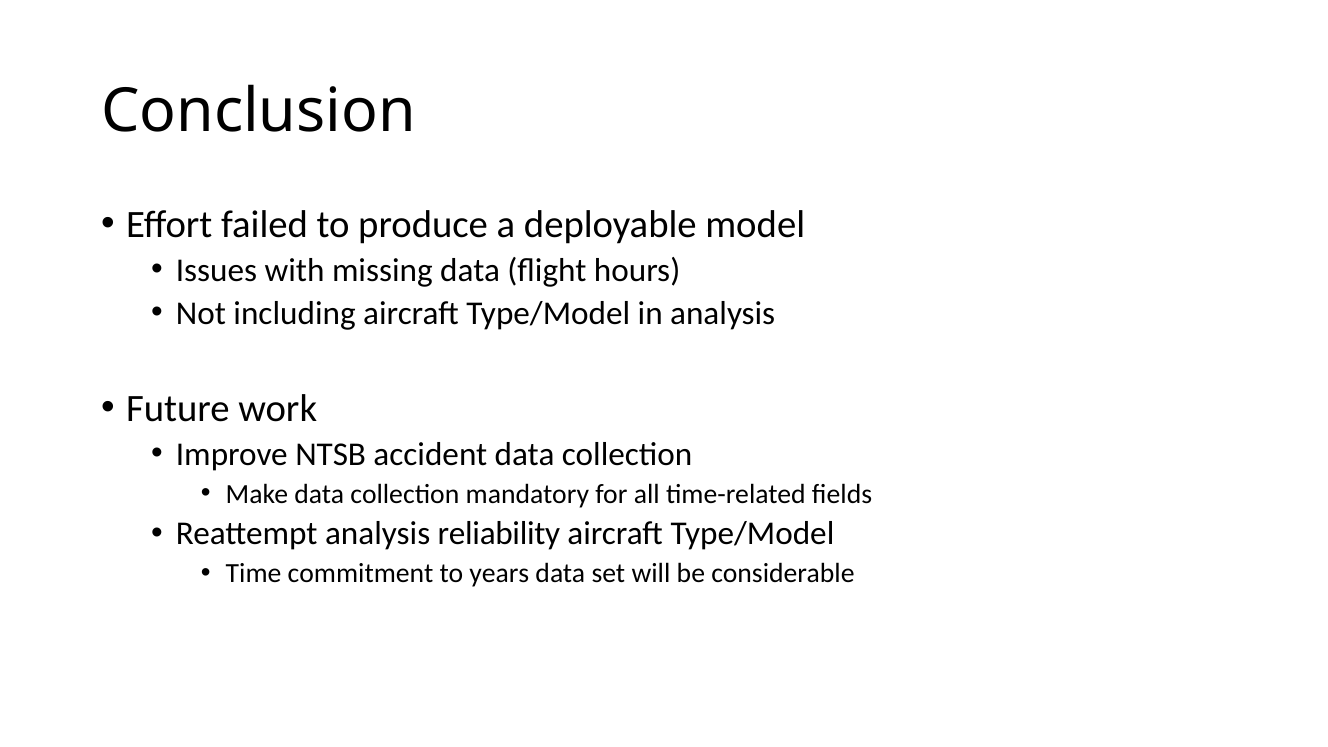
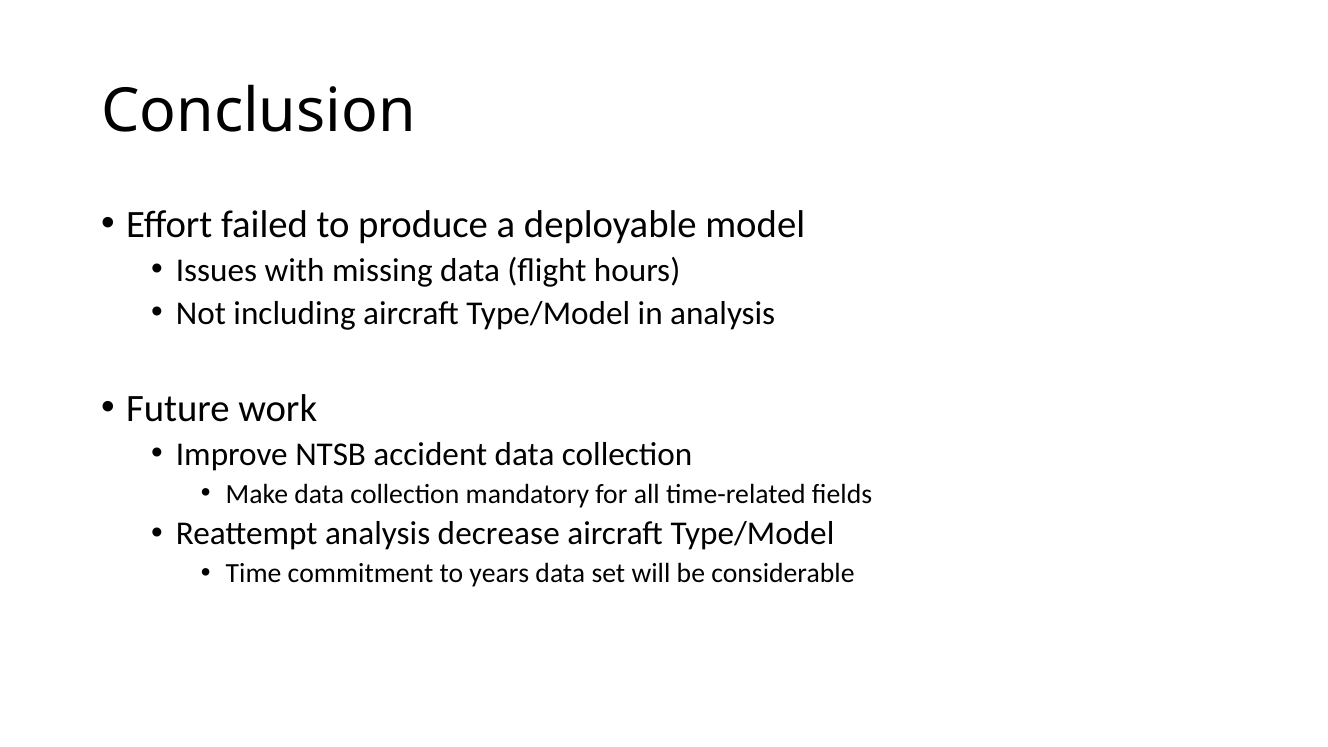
reliability: reliability -> decrease
